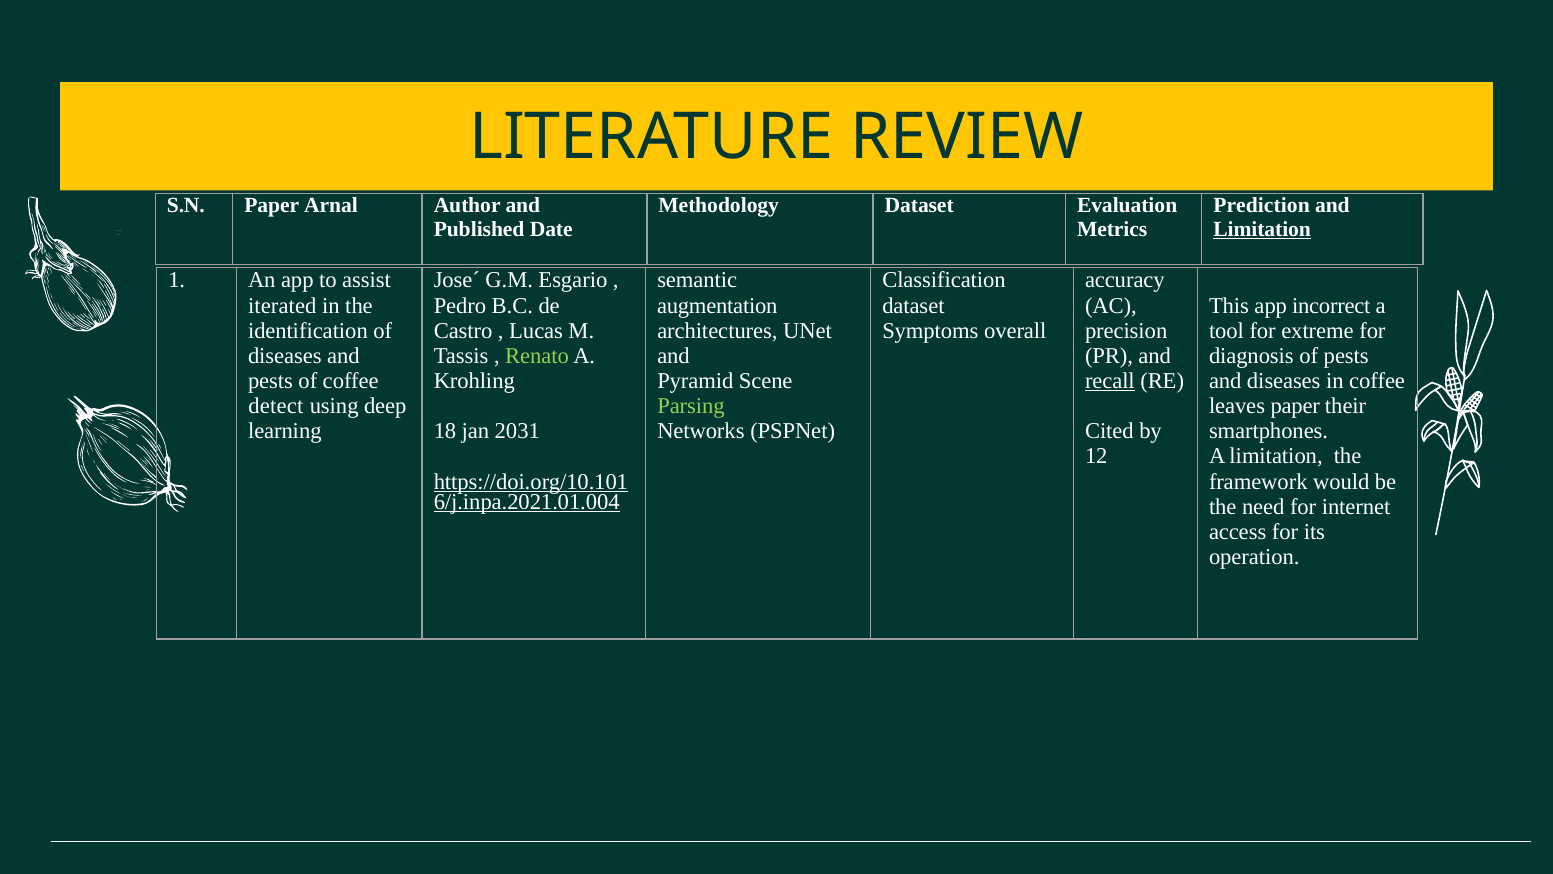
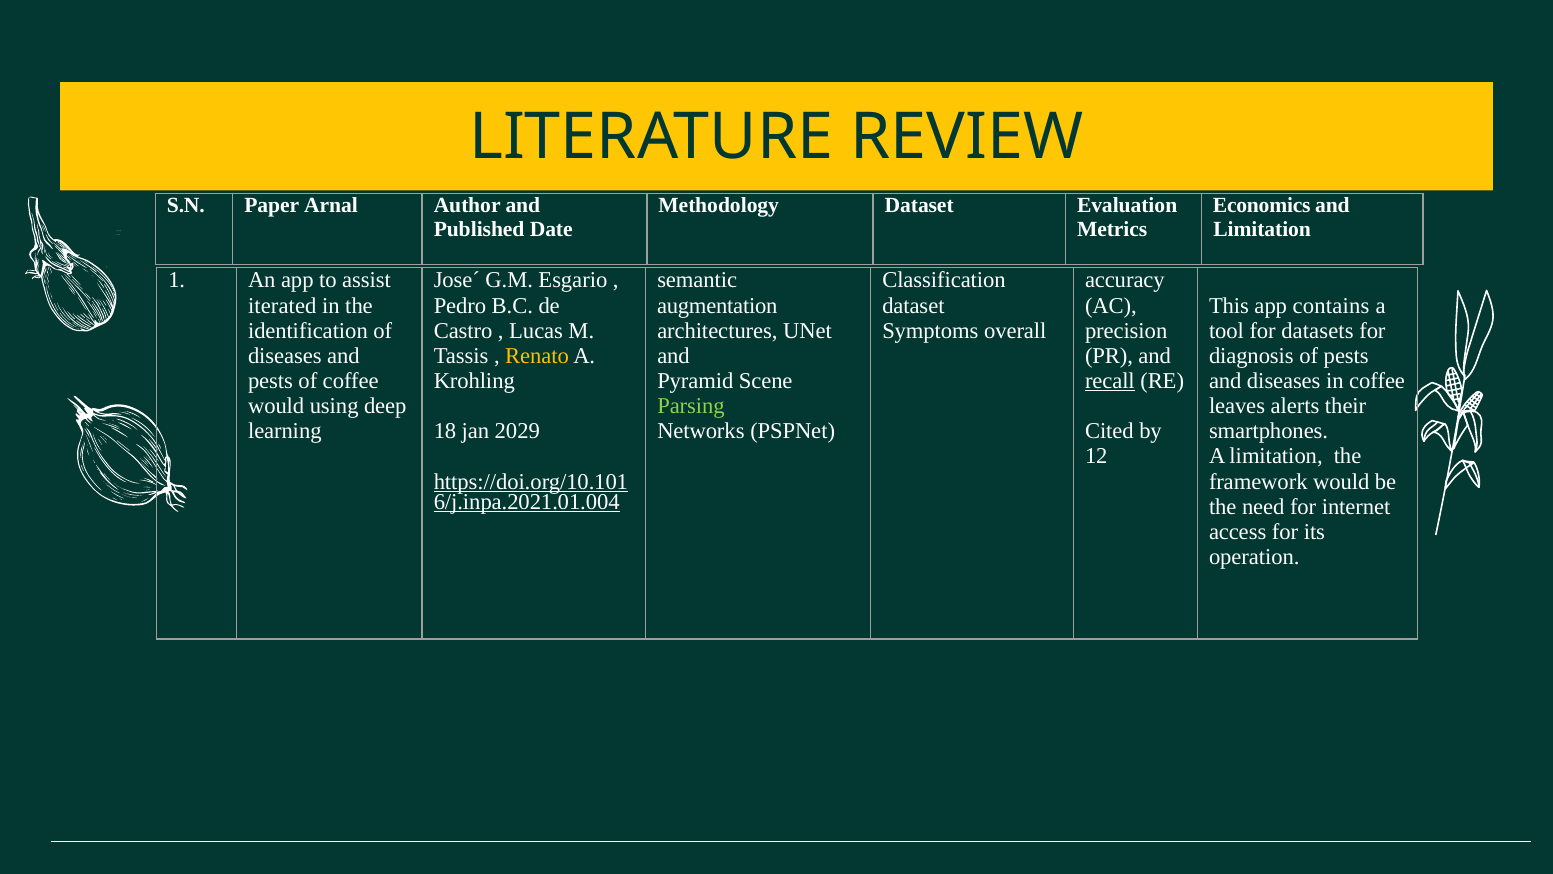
Prediction: Prediction -> Economics
Limitation at (1262, 229) underline: present -> none
incorrect: incorrect -> contains
extreme: extreme -> datasets
Renato colour: light green -> yellow
detect at (276, 406): detect -> would
leaves paper: paper -> alerts
2031: 2031 -> 2029
